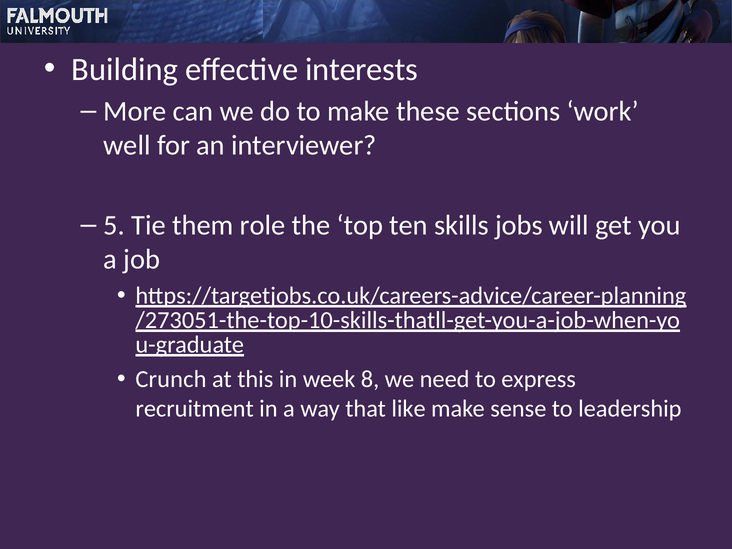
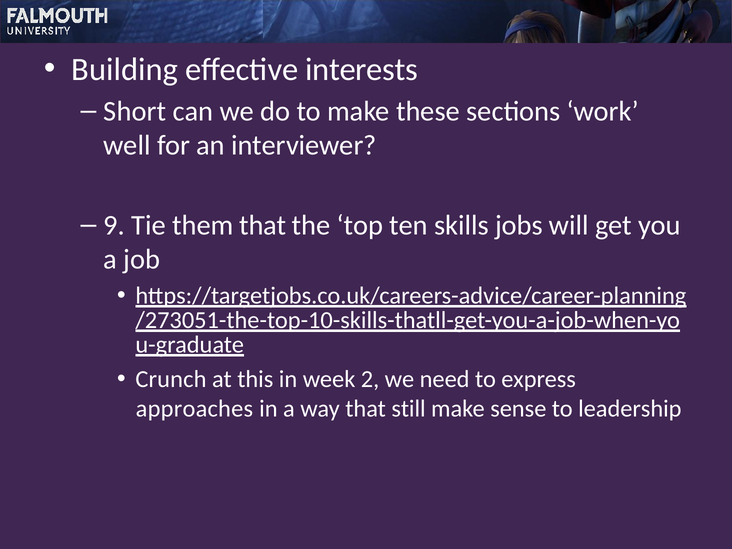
More: More -> Short
5: 5 -> 9
them role: role -> that
8: 8 -> 2
recruitment: recruitment -> approaches
like: like -> still
